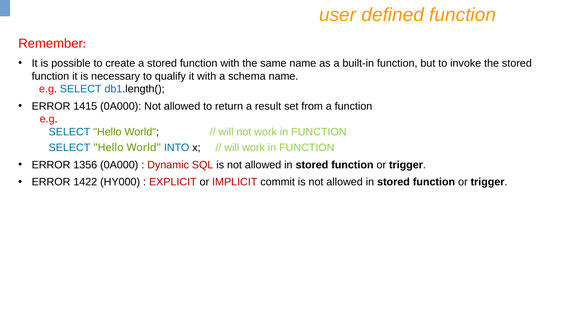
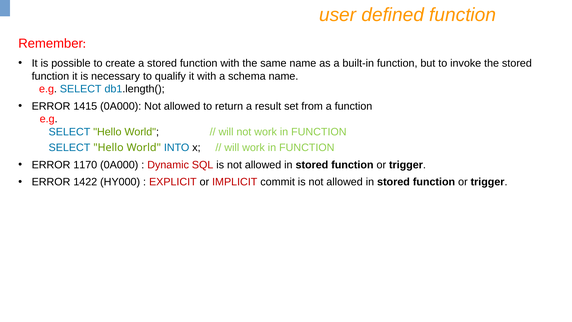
1356: 1356 -> 1170
